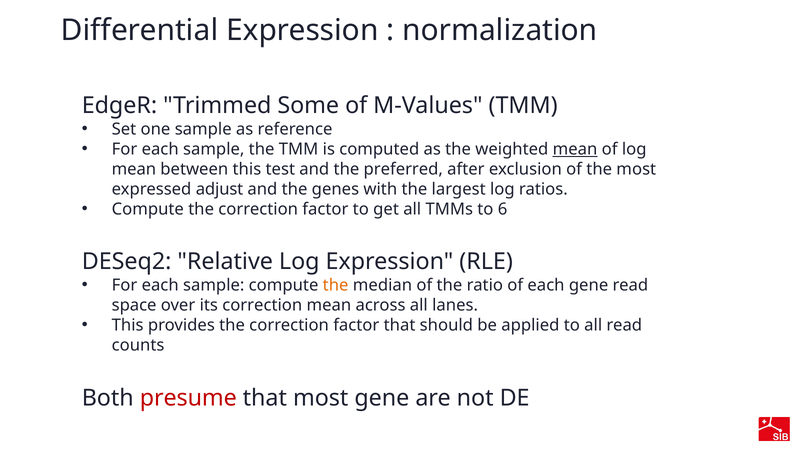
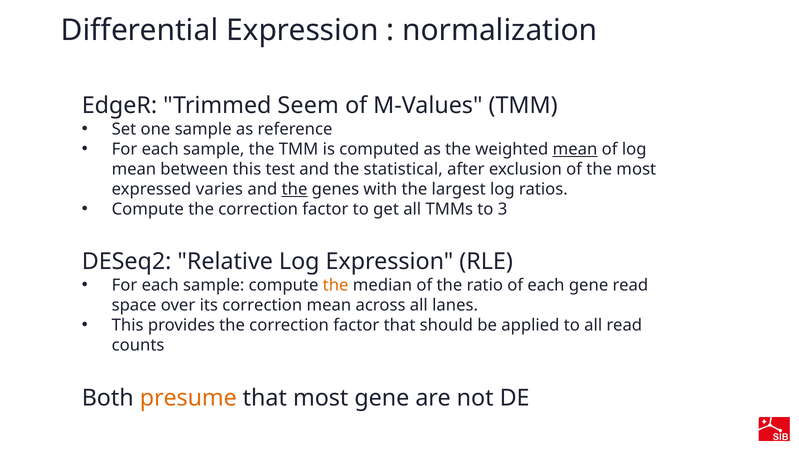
Some: Some -> Seem
preferred: preferred -> statistical
adjust: adjust -> varies
the at (295, 189) underline: none -> present
6: 6 -> 3
presume colour: red -> orange
